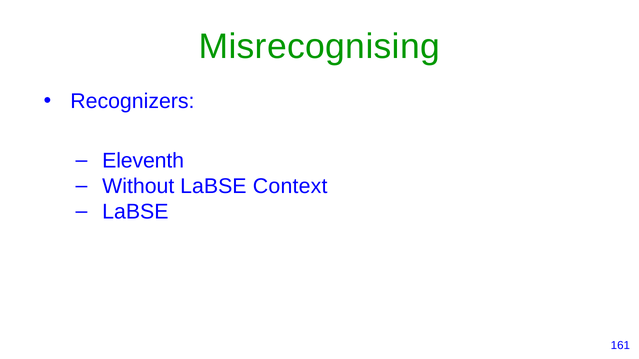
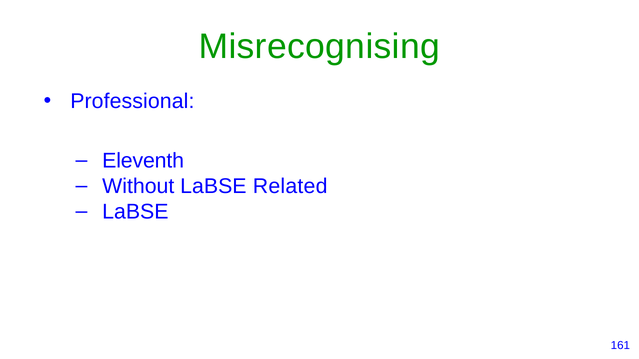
Recognizers: Recognizers -> Professional
Context: Context -> Related
